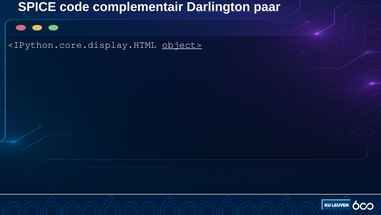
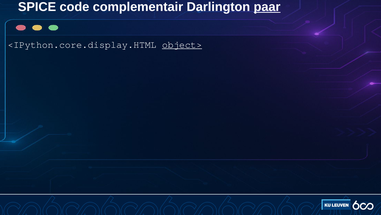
paar underline: none -> present
